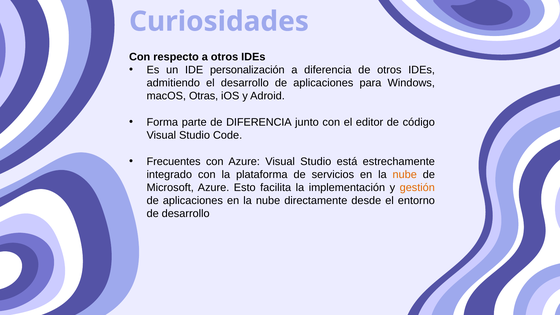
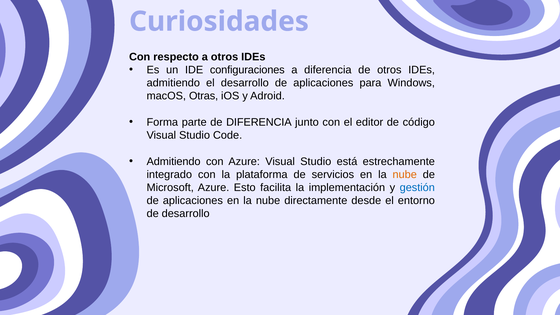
personalización: personalización -> configuraciones
Frecuentes at (174, 161): Frecuentes -> Admitiendo
gestión colour: orange -> blue
